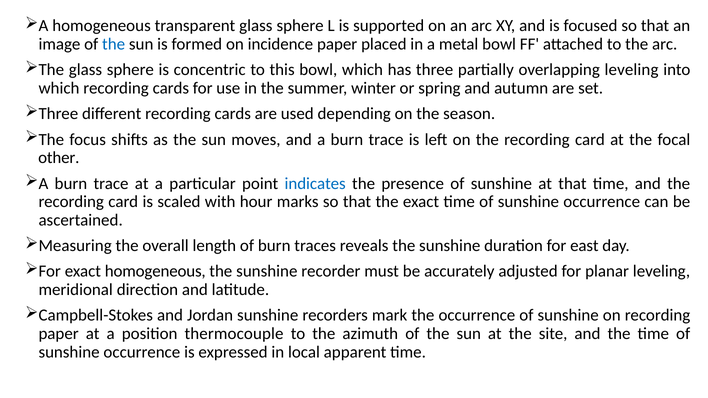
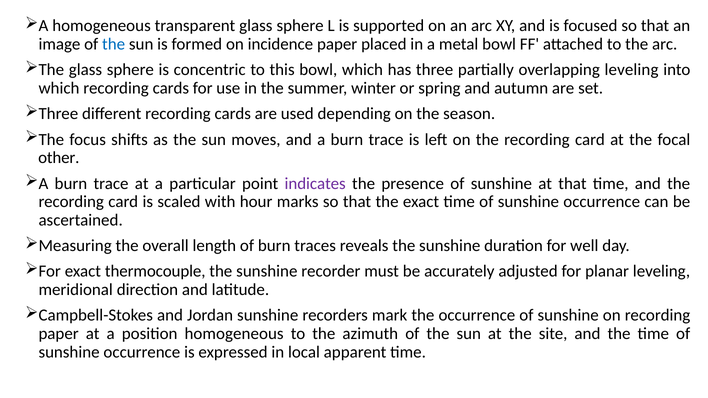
indicates colour: blue -> purple
east: east -> well
exact homogeneous: homogeneous -> thermocouple
position thermocouple: thermocouple -> homogeneous
